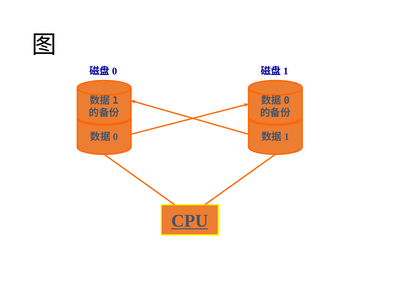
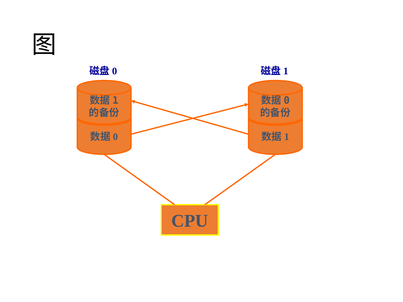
CPU underline: present -> none
